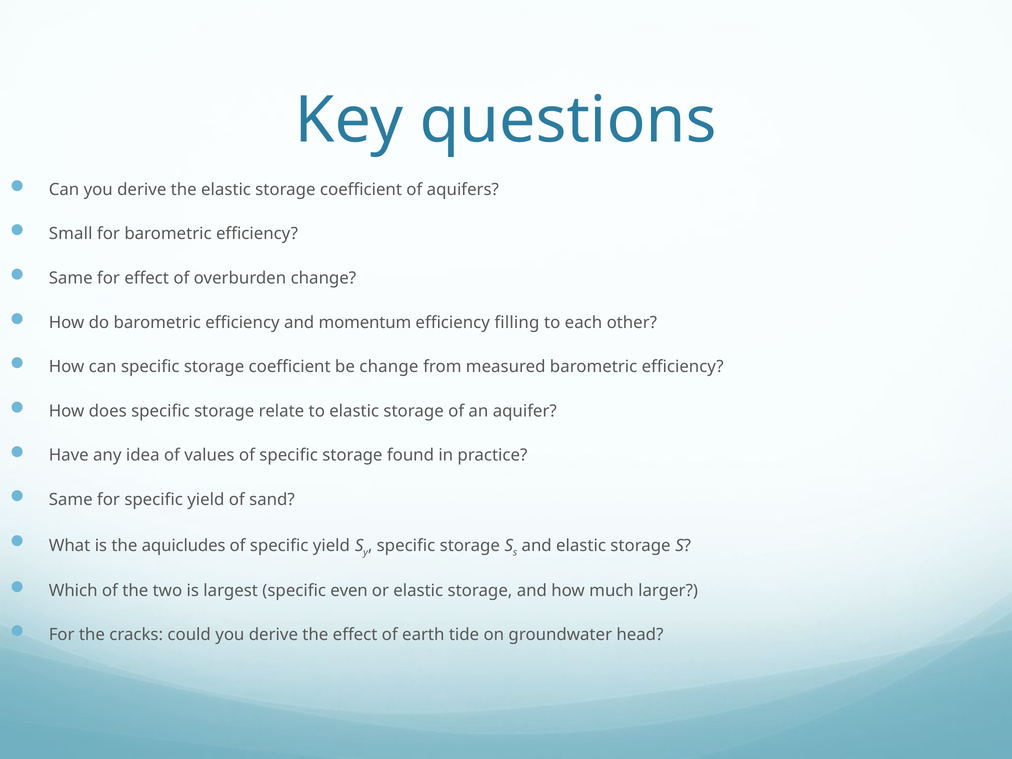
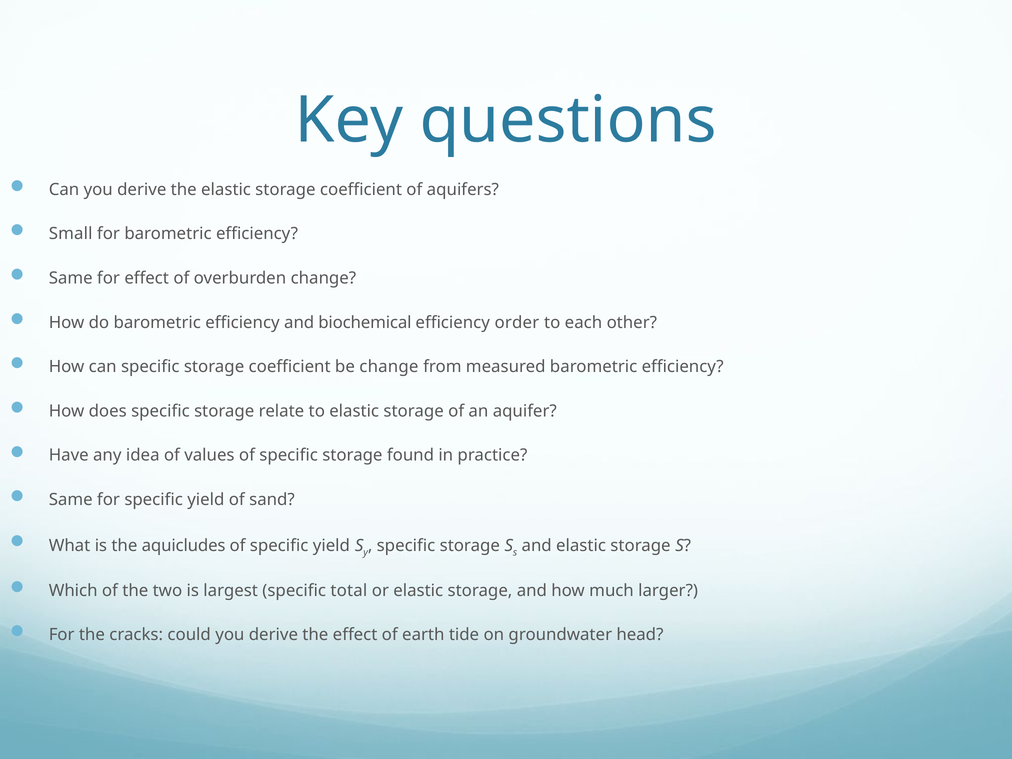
momentum: momentum -> biochemical
filling: filling -> order
even: even -> total
